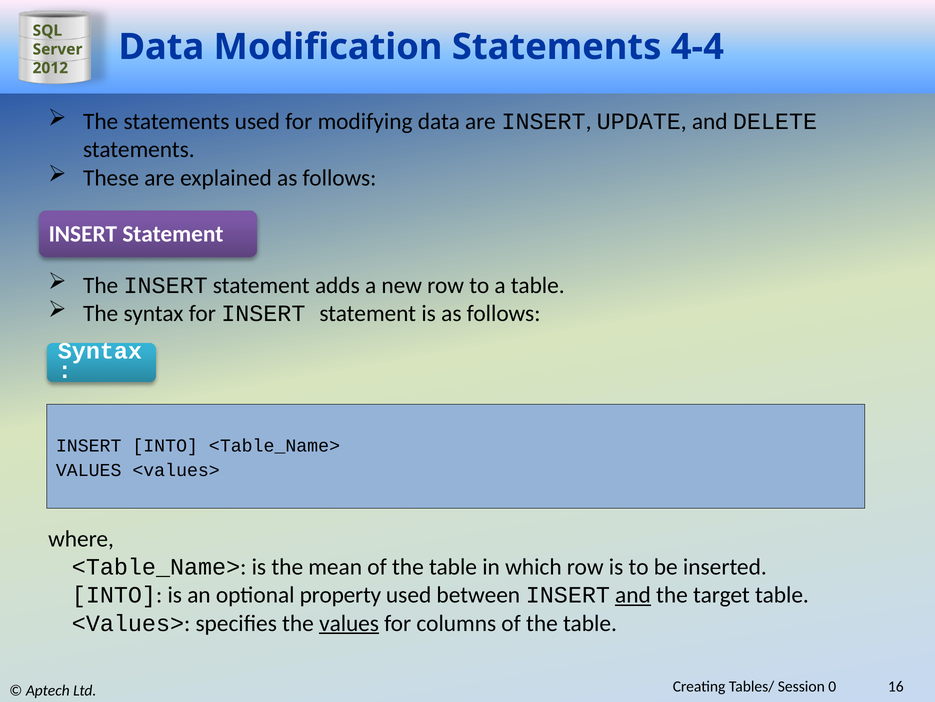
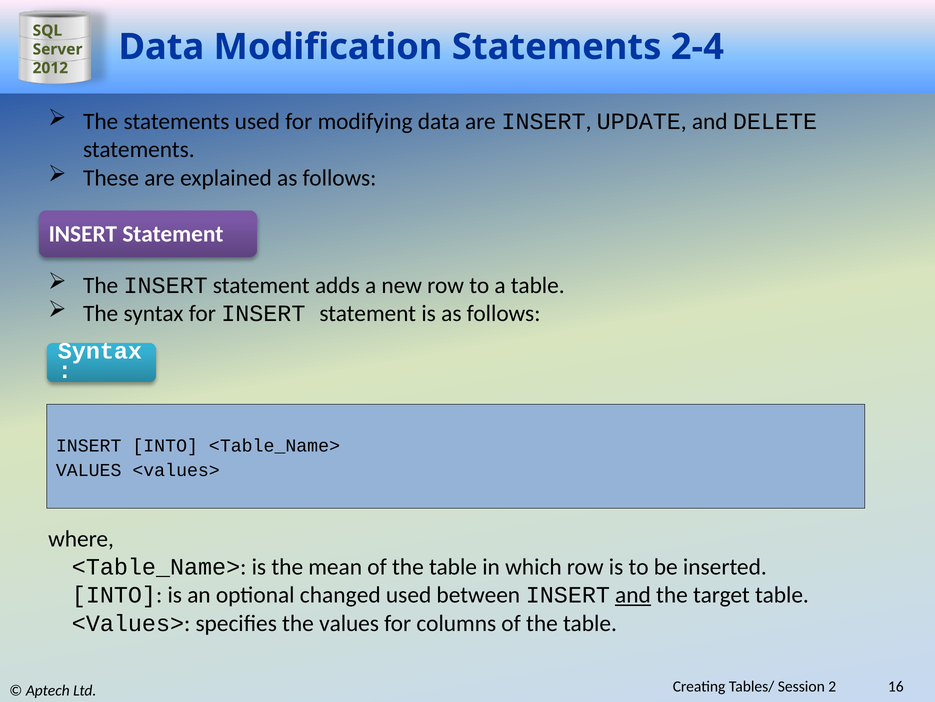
4-4: 4-4 -> 2-4
property: property -> changed
values at (349, 623) underline: present -> none
0: 0 -> 2
